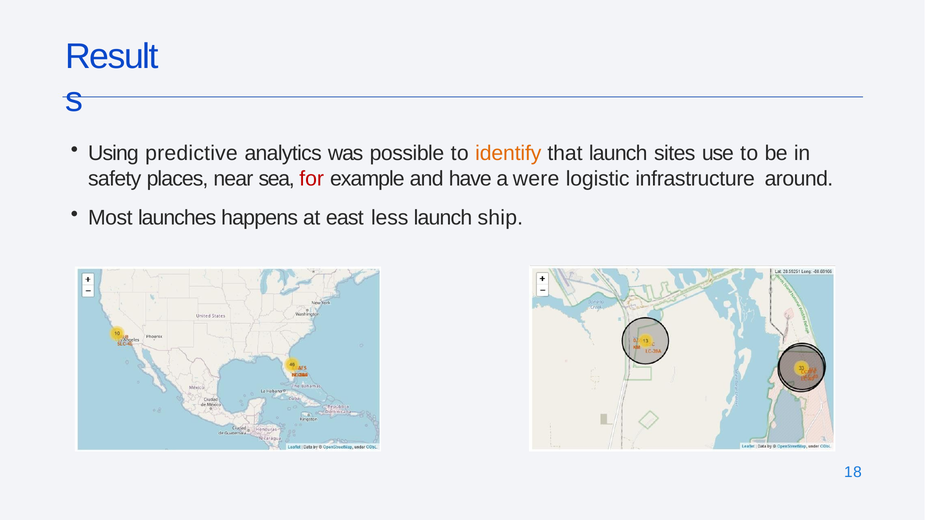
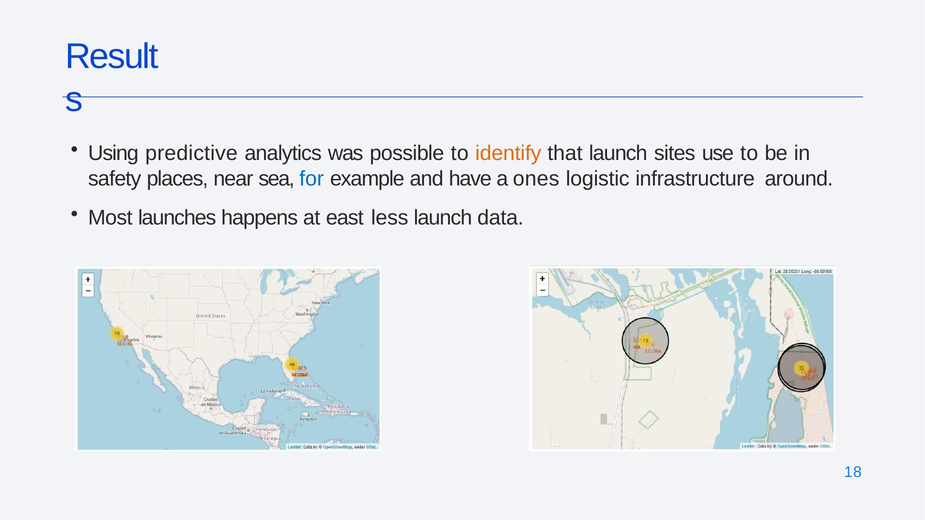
for colour: red -> blue
were: were -> ones
ship: ship -> data
